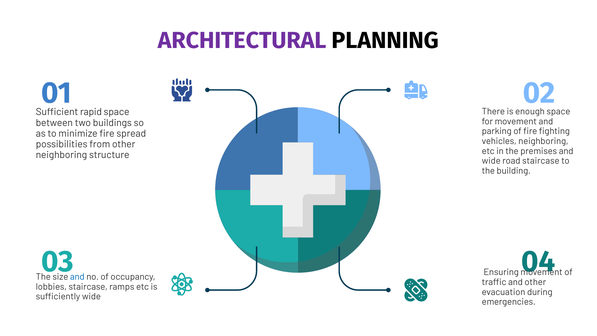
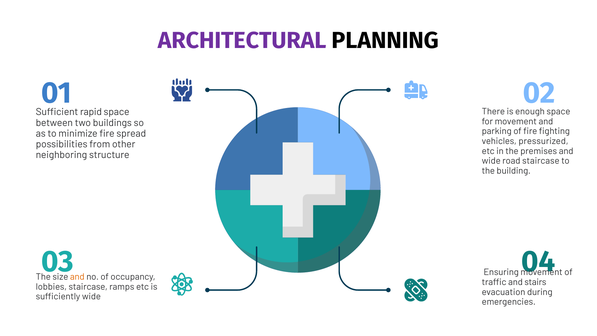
vehicles neighboring: neighboring -> pressurized
and at (77, 277) colour: blue -> orange
and other: other -> stairs
